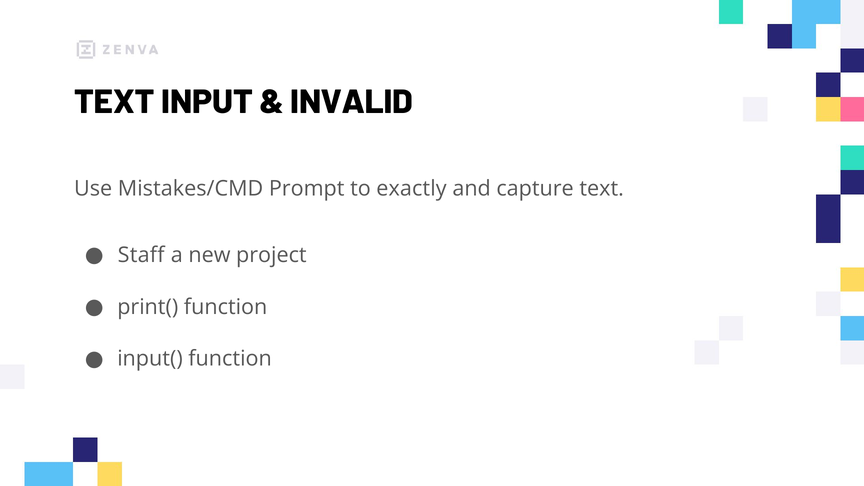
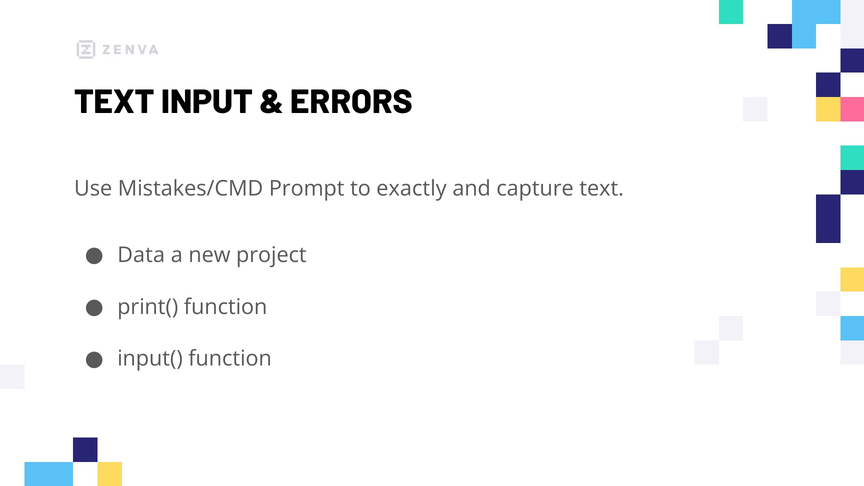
INVALID: INVALID -> ERRORS
Staff: Staff -> Data
